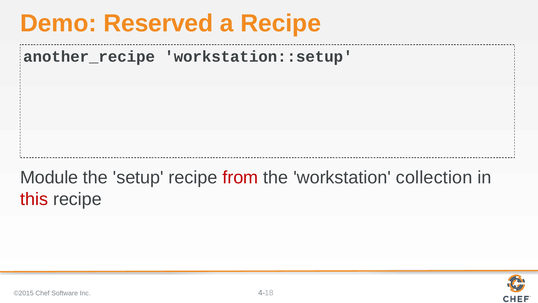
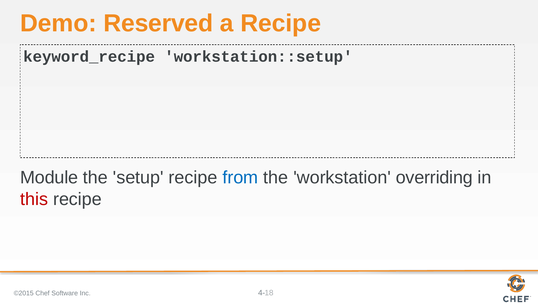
another_recipe: another_recipe -> keyword_recipe
from colour: red -> blue
collection: collection -> overriding
